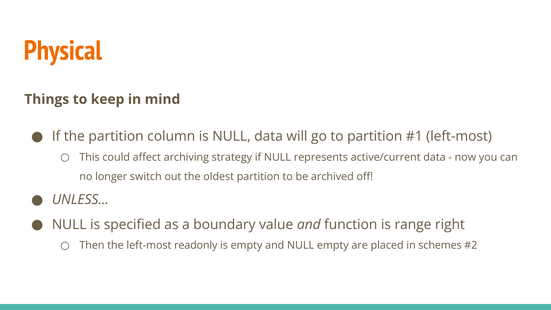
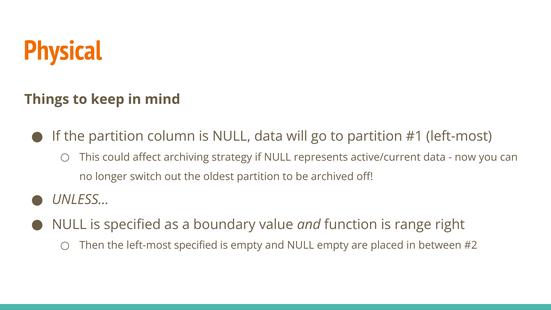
left-most readonly: readonly -> specified
schemes: schemes -> between
